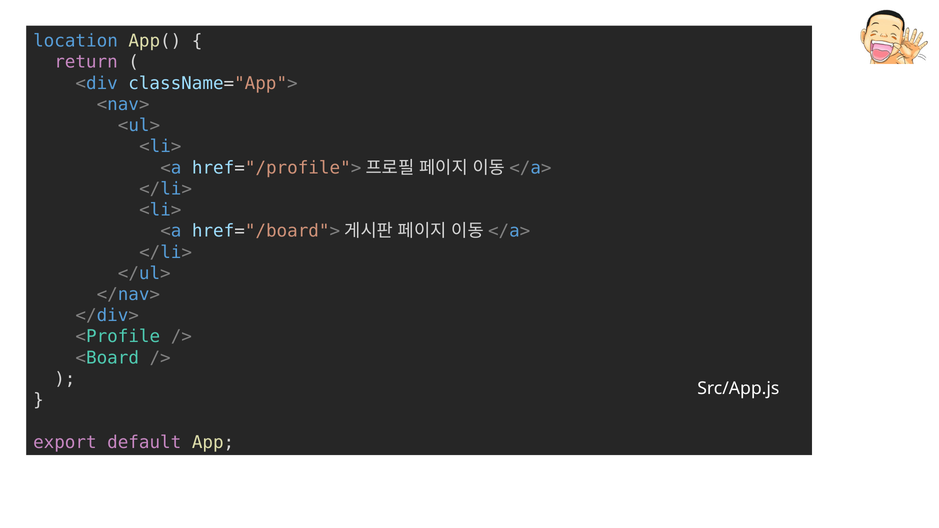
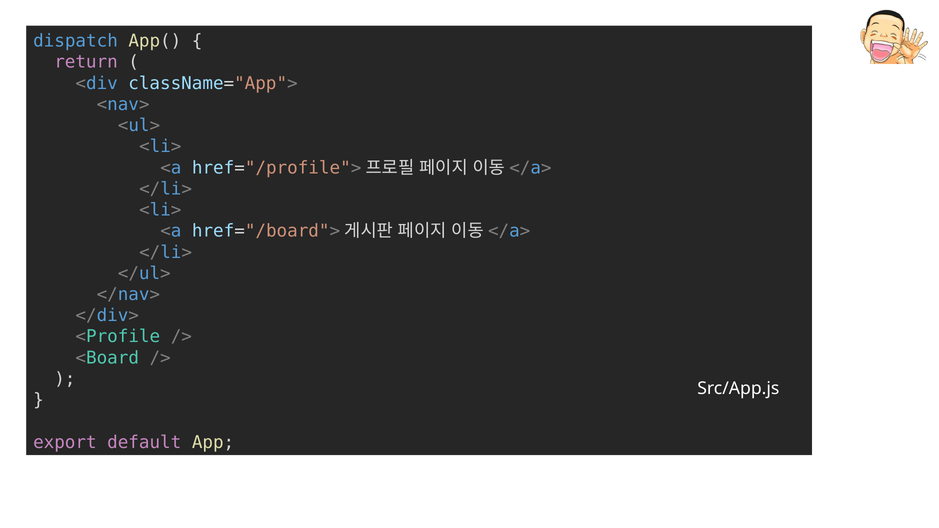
location: location -> dispatch
